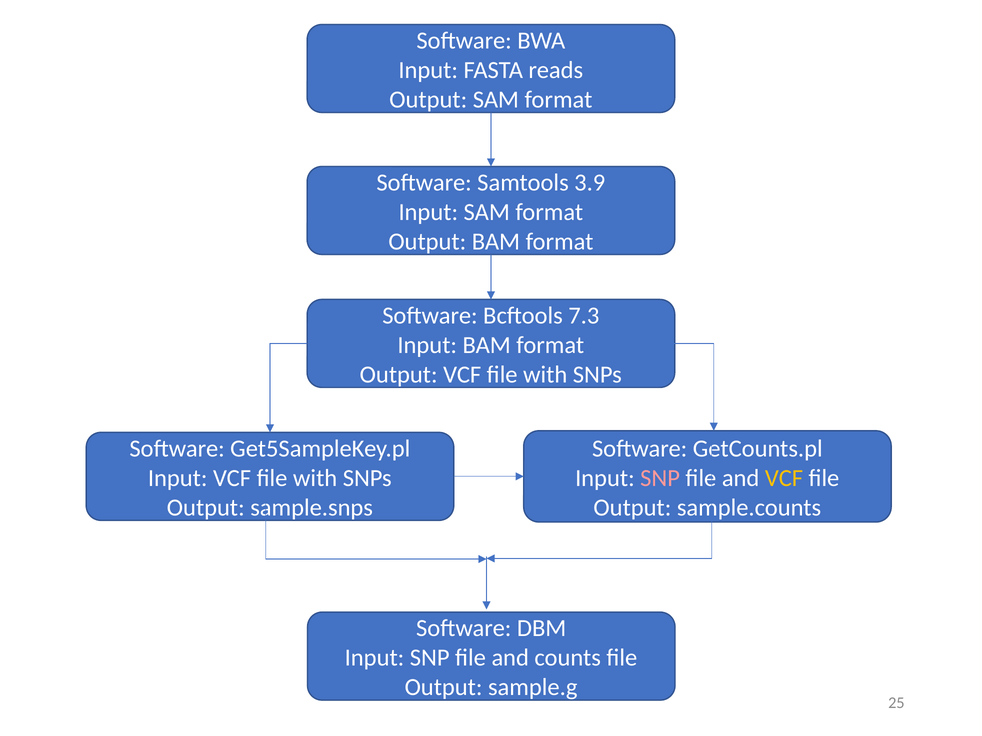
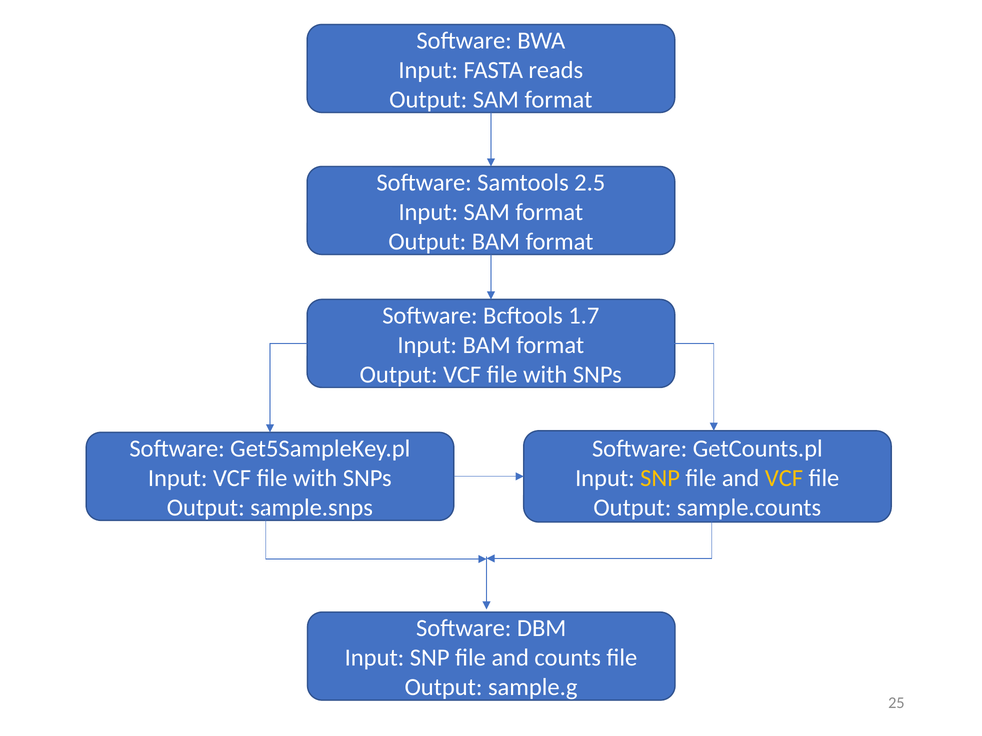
3.9: 3.9 -> 2.5
7.3: 7.3 -> 1.7
SNP at (660, 478) colour: pink -> yellow
